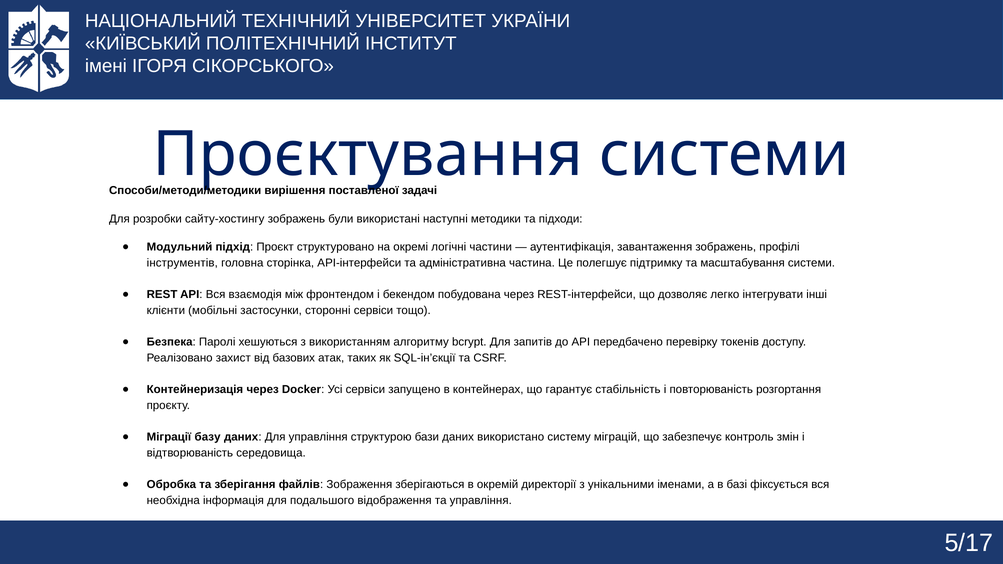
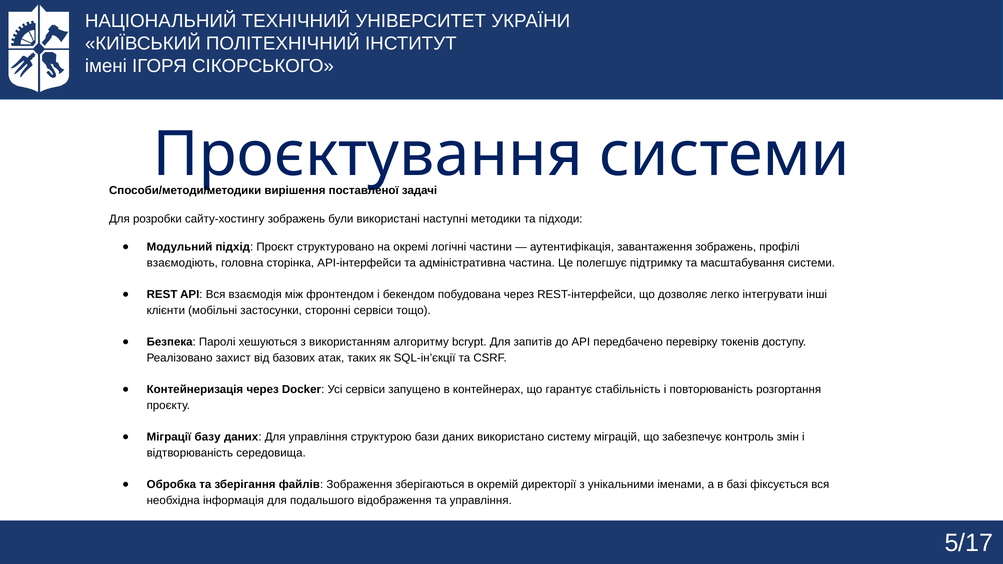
інструментів: інструментів -> взаємодіють
